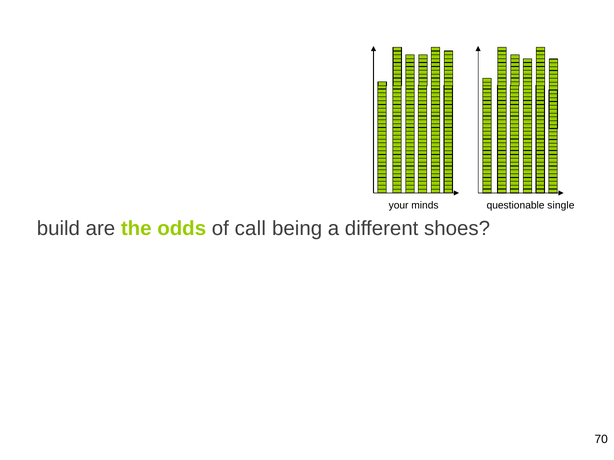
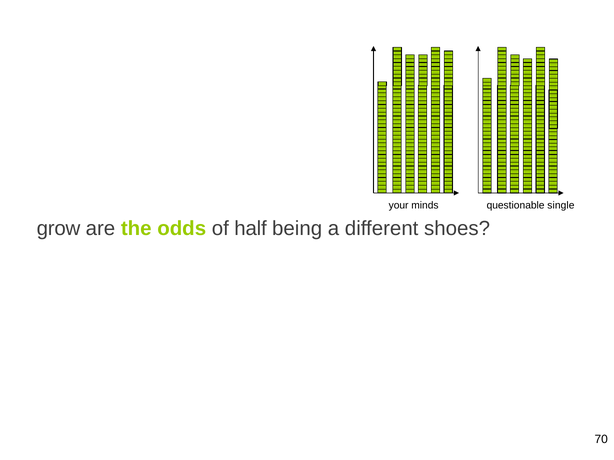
build: build -> grow
call: call -> half
